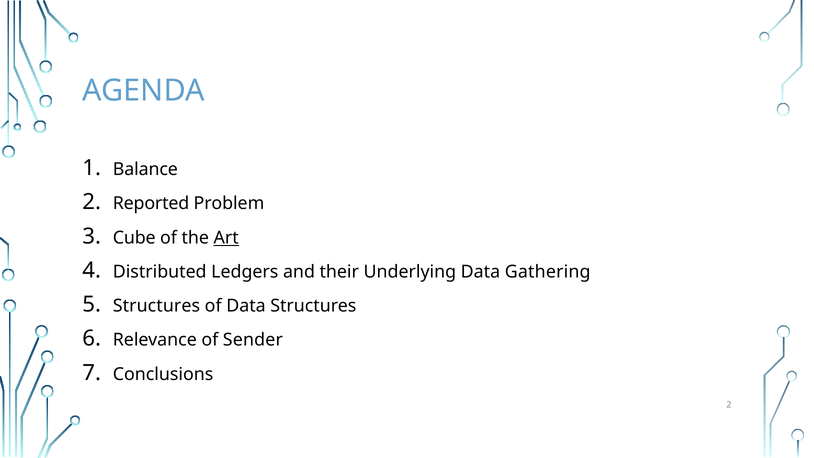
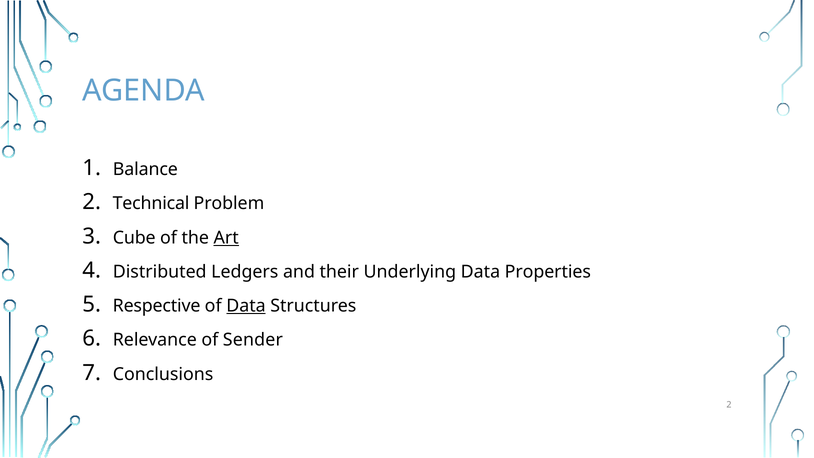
Reported: Reported -> Technical
Gathering: Gathering -> Properties
Structures at (156, 306): Structures -> Respective
Data at (246, 306) underline: none -> present
